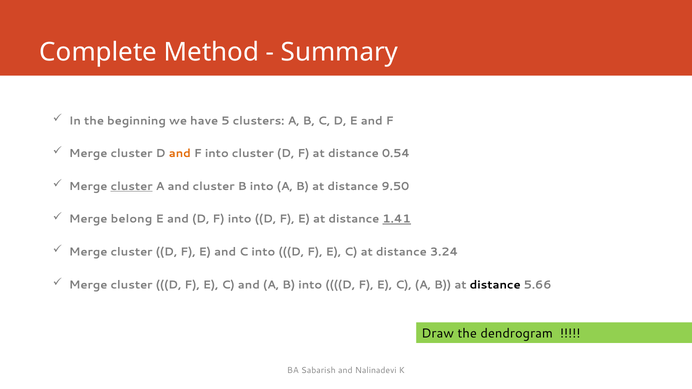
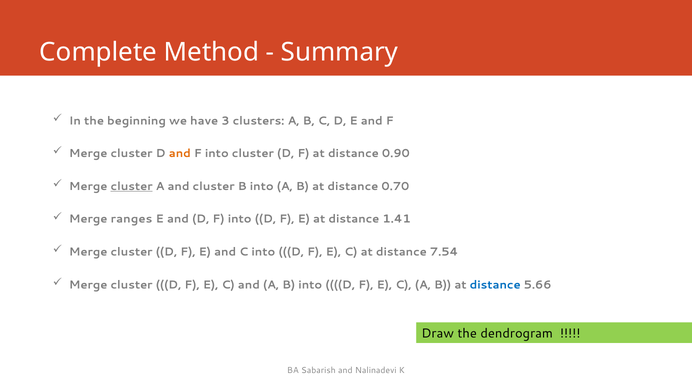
5: 5 -> 3
0.54: 0.54 -> 0.90
9.50: 9.50 -> 0.70
belong: belong -> ranges
1.41 underline: present -> none
3.24: 3.24 -> 7.54
distance at (495, 285) colour: black -> blue
